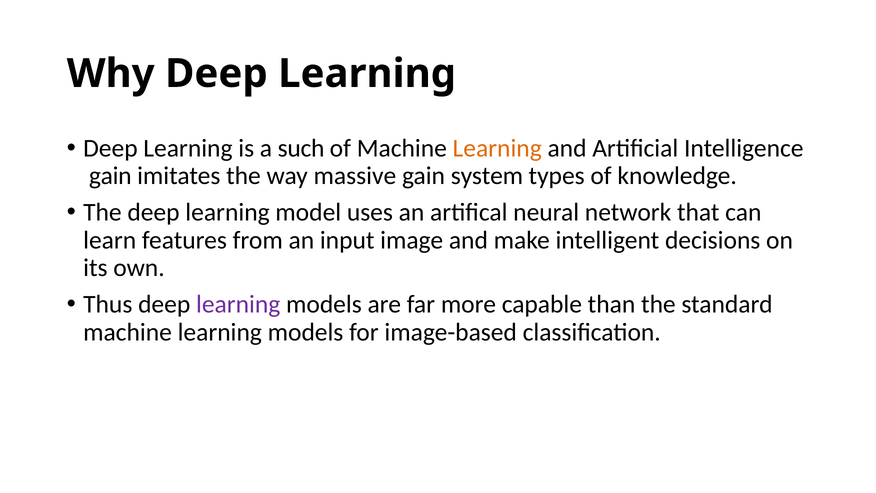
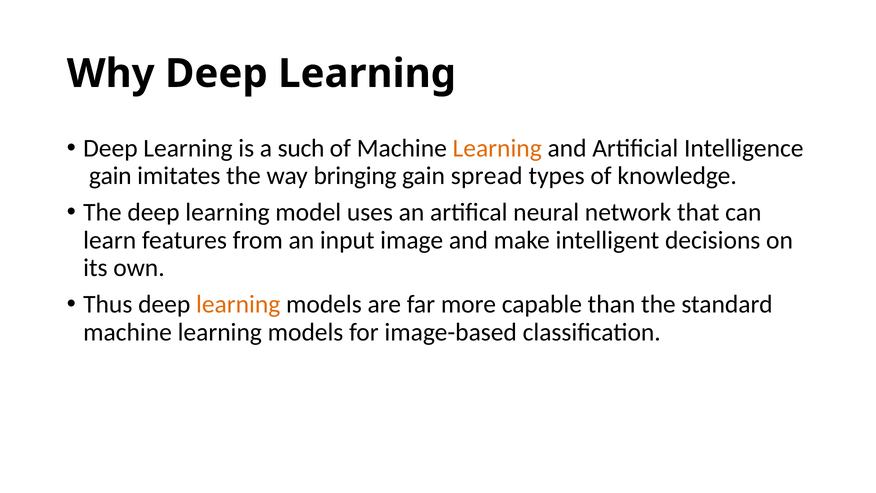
massive: massive -> bringing
system: system -> spread
learning at (238, 304) colour: purple -> orange
